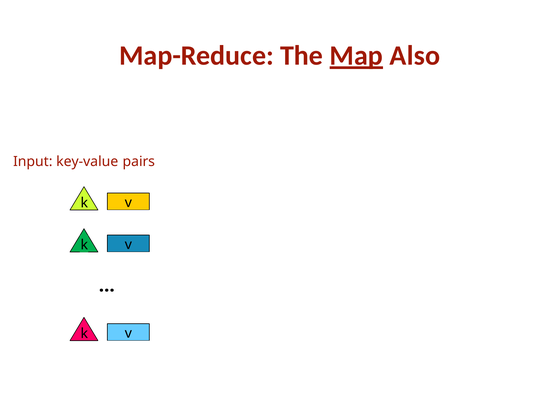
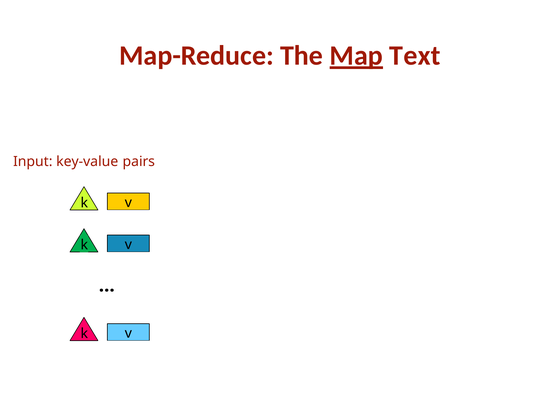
Also: Also -> Text
